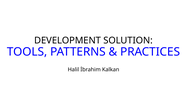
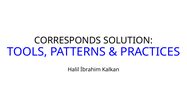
DEVELOPMENT: DEVELOPMENT -> CORRESPONDS
